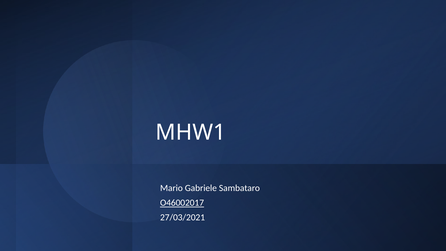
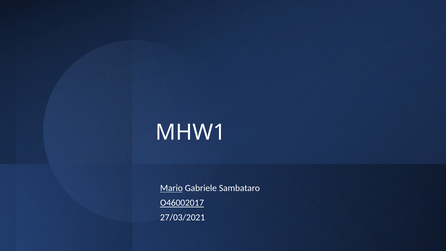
Mario underline: none -> present
